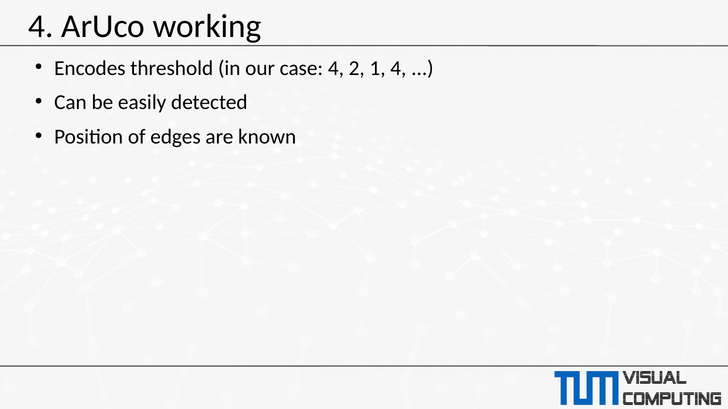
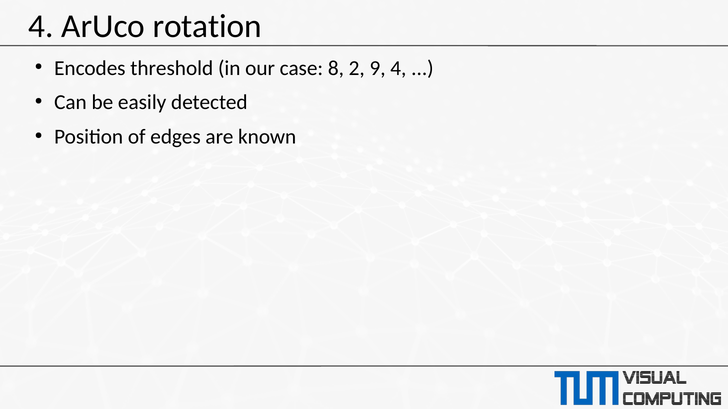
working: working -> rotation
case 4: 4 -> 8
1: 1 -> 9
